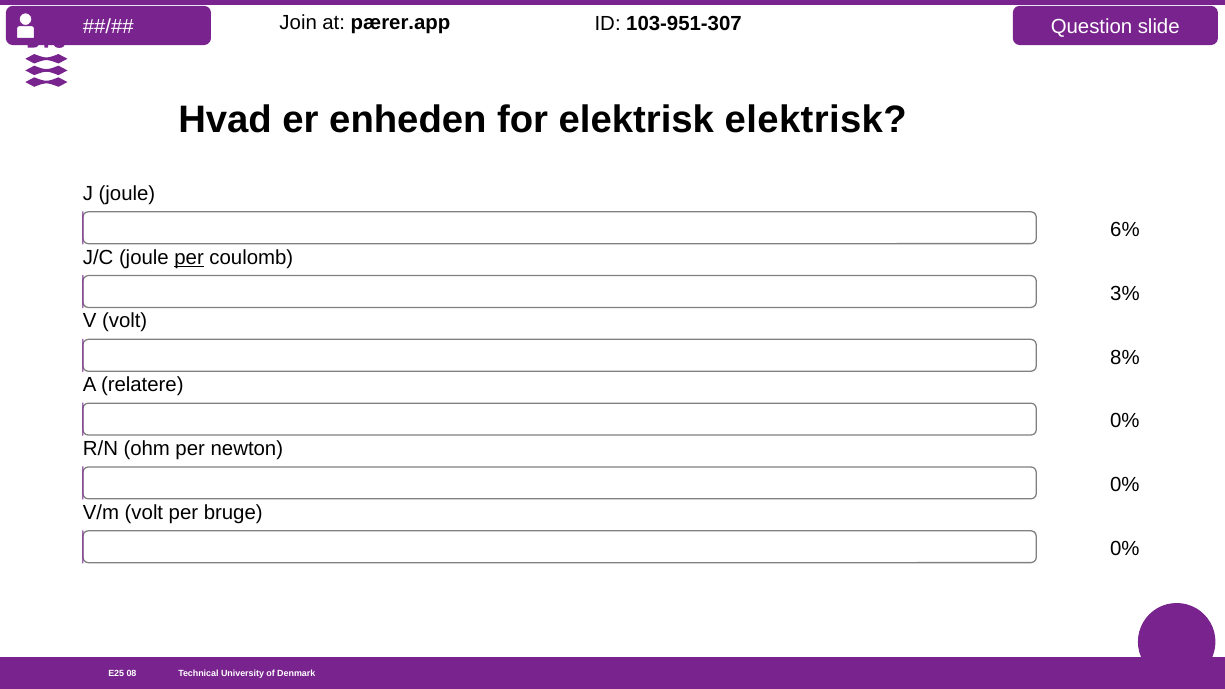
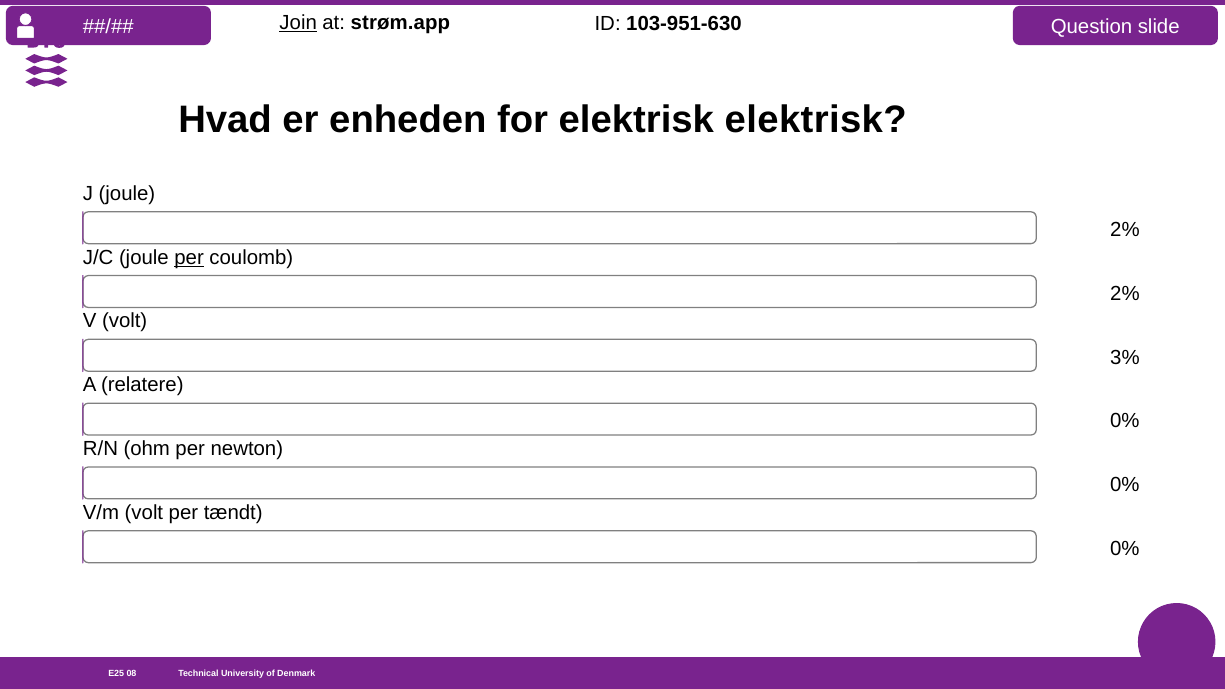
Join underline: none -> present
pærer.app: pærer.app -> strøm.app
103-951-307: 103-951-307 -> 103-951-630
6% at (1125, 230): 6% -> 2%
3% at (1125, 294): 3% -> 2%
8%: 8% -> 3%
bruge: bruge -> tændt
